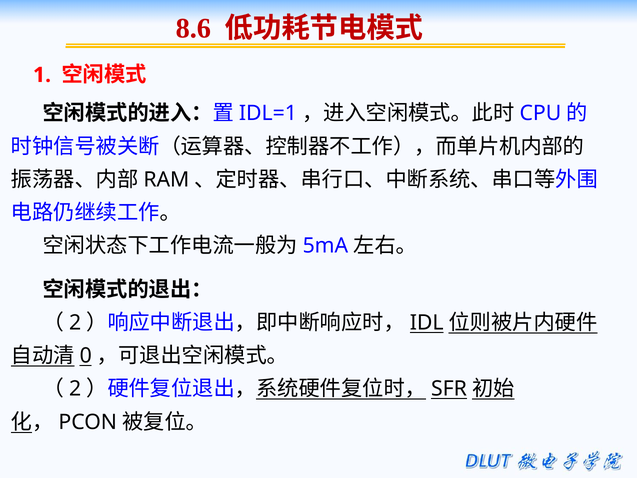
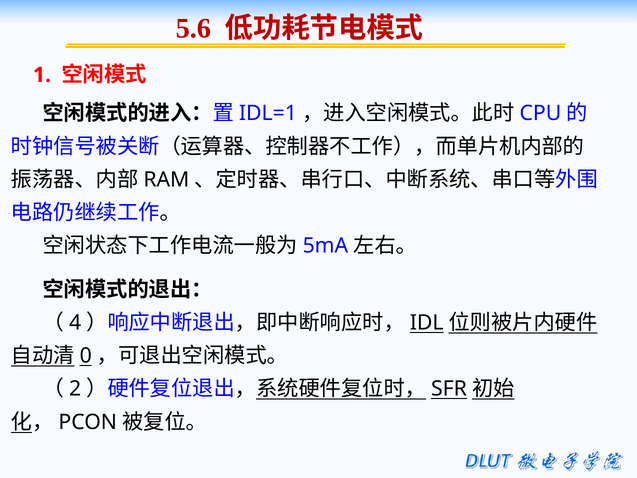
8.6: 8.6 -> 5.6
2 at (75, 323): 2 -> 4
